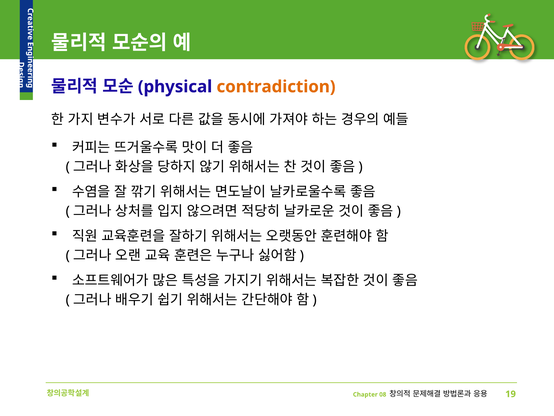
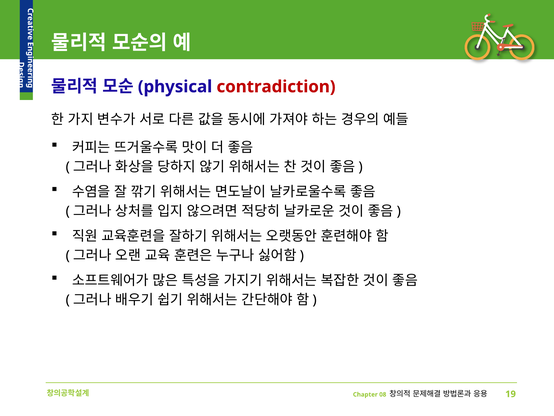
contradiction colour: orange -> red
